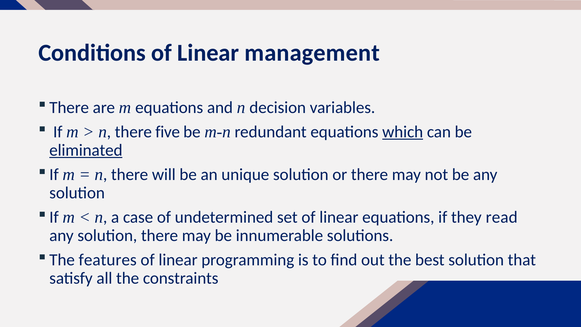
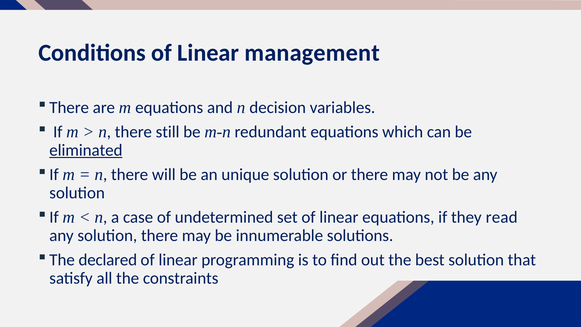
five: five -> still
which underline: present -> none
features: features -> declared
